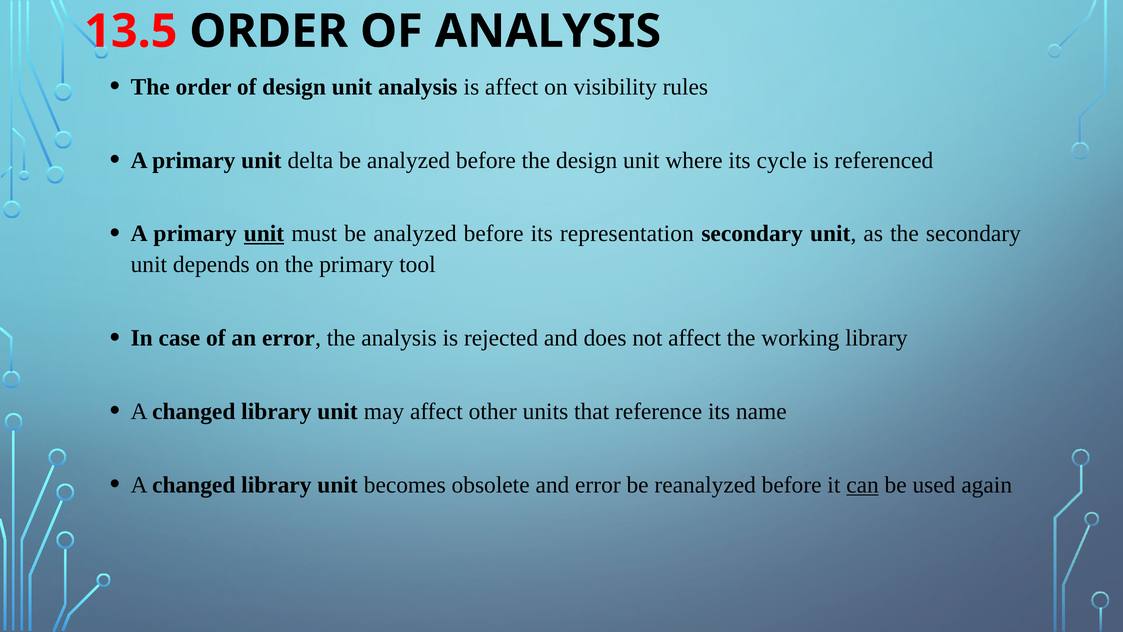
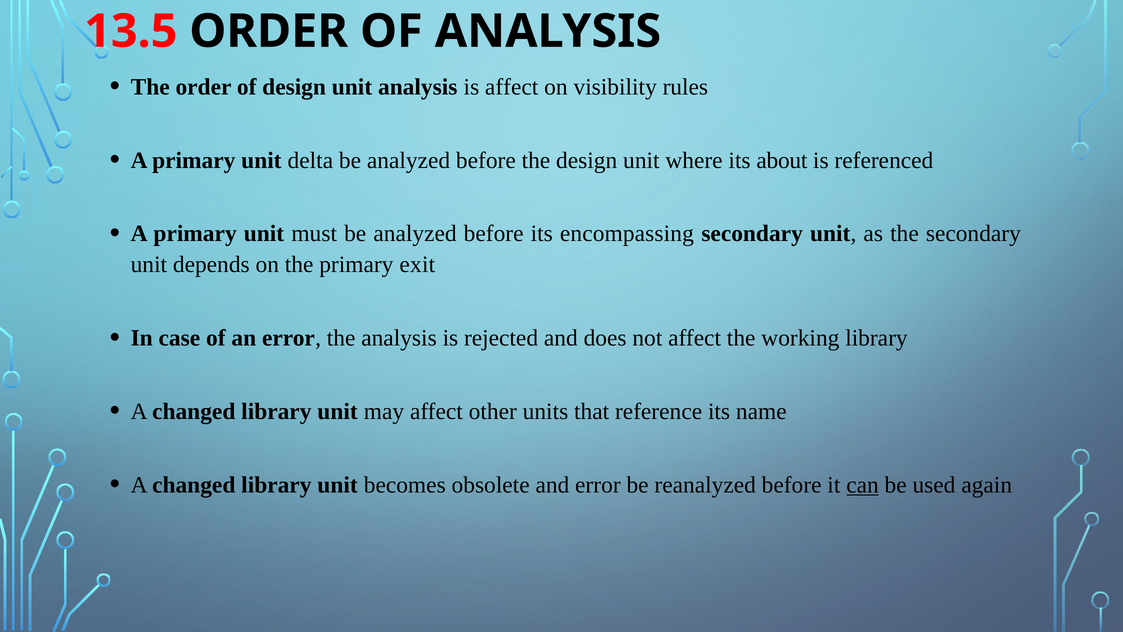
cycle: cycle -> about
unit at (264, 234) underline: present -> none
representation: representation -> encompassing
tool: tool -> exit
